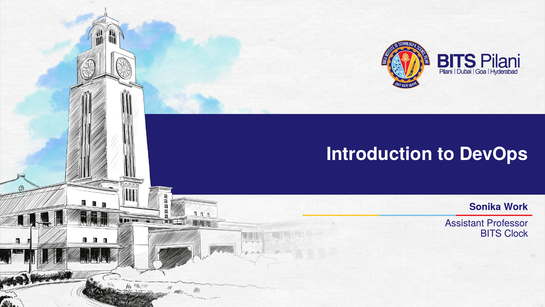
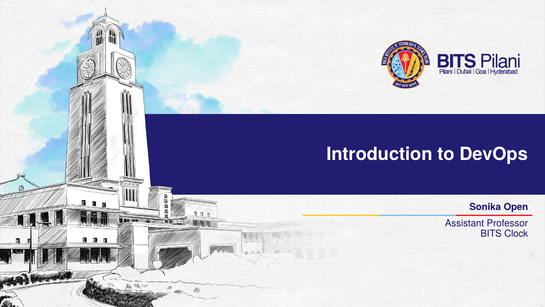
Work: Work -> Open
